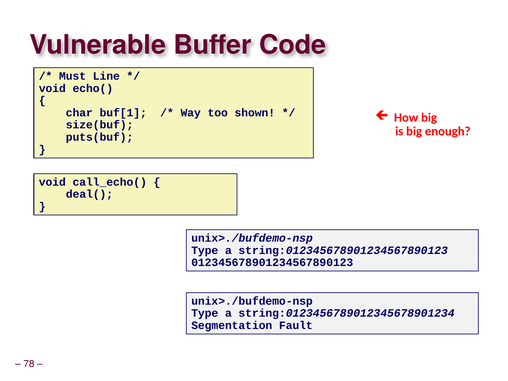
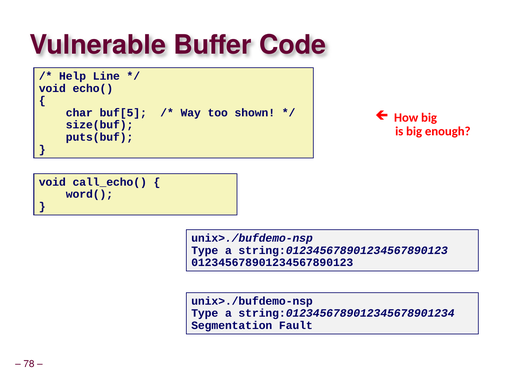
Must: Must -> Help
buf[1: buf[1 -> buf[5
deal(: deal( -> word(
